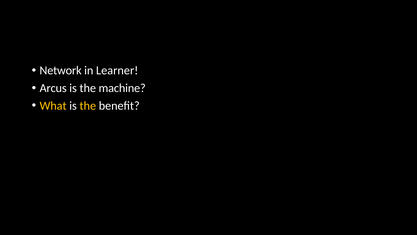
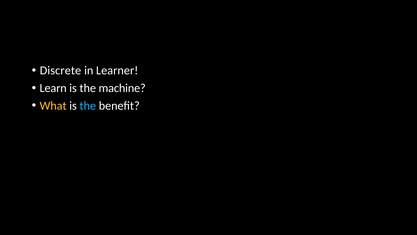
Network: Network -> Discrete
Arcus: Arcus -> Learn
the at (88, 105) colour: yellow -> light blue
